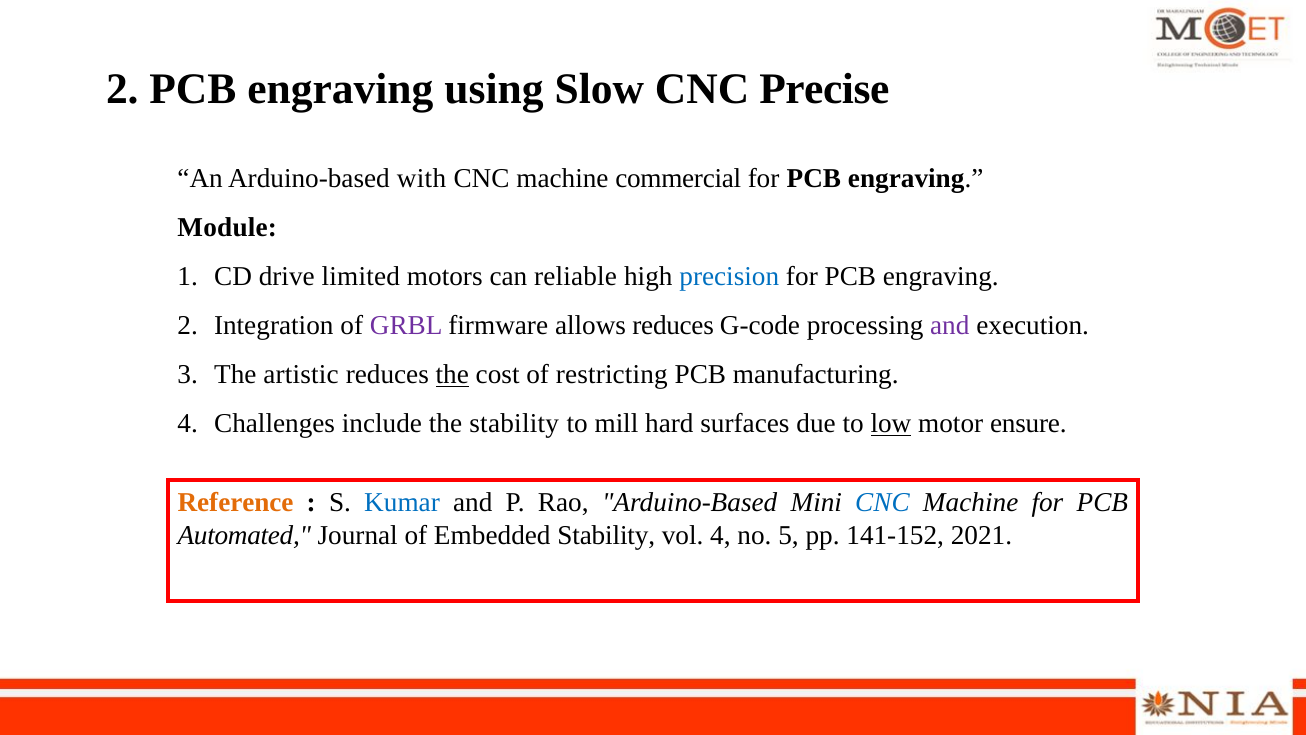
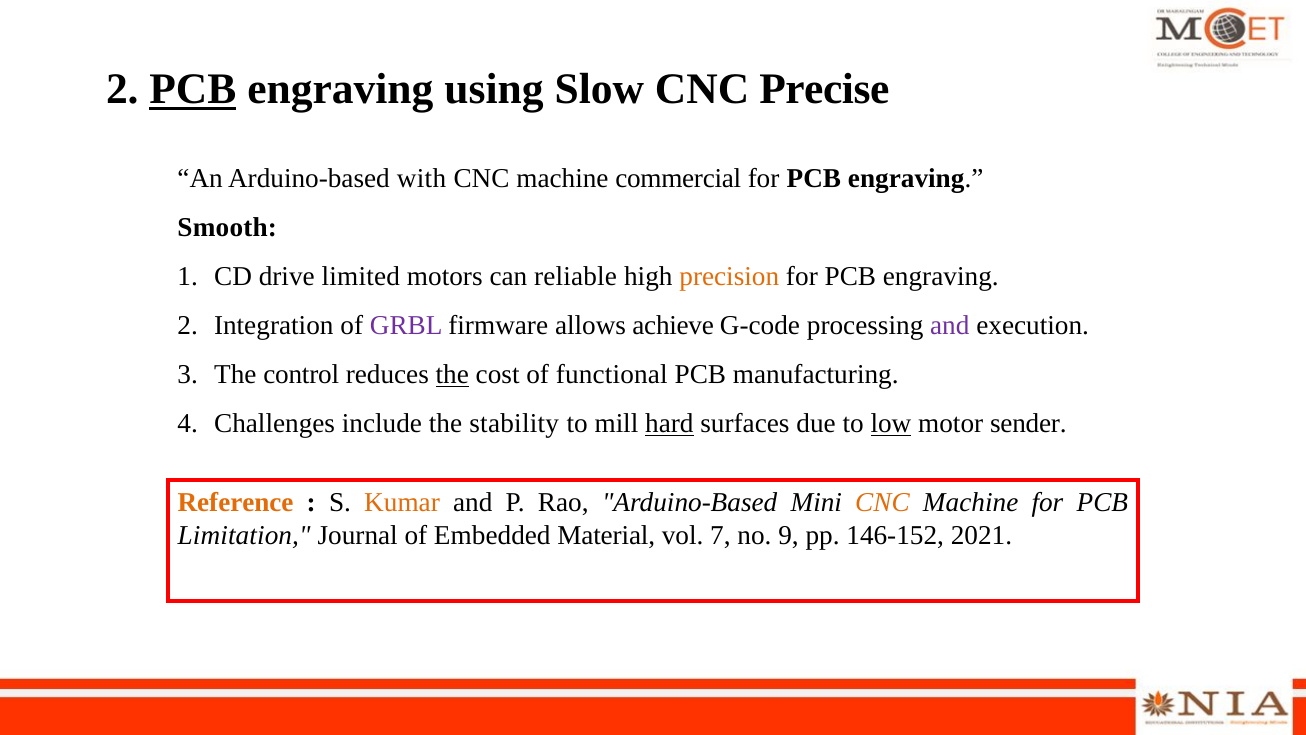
PCB at (193, 90) underline: none -> present
Module: Module -> Smooth
precision colour: blue -> orange
allows reduces: reduces -> achieve
artistic: artistic -> control
restricting: restricting -> functional
hard underline: none -> present
ensure: ensure -> sender
Kumar colour: blue -> orange
CNC at (882, 503) colour: blue -> orange
Automated: Automated -> Limitation
Embedded Stability: Stability -> Material
vol 4: 4 -> 7
5: 5 -> 9
141-152: 141-152 -> 146-152
